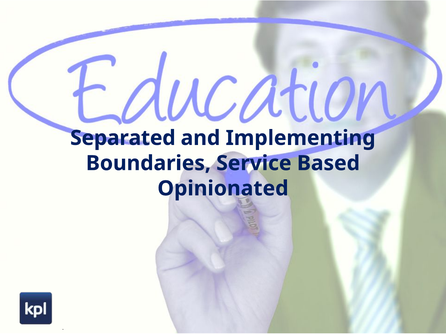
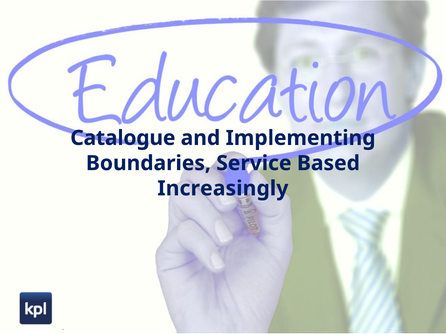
Separated: Separated -> Catalogue
Opinionated: Opinionated -> Increasingly
